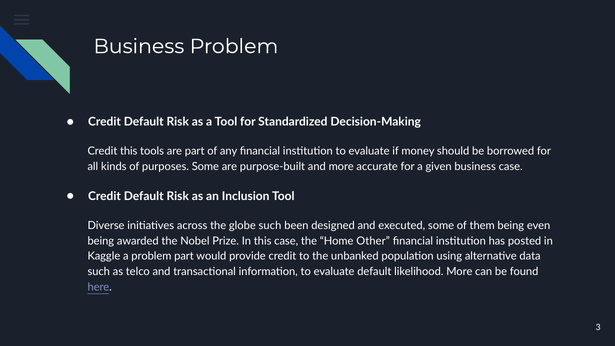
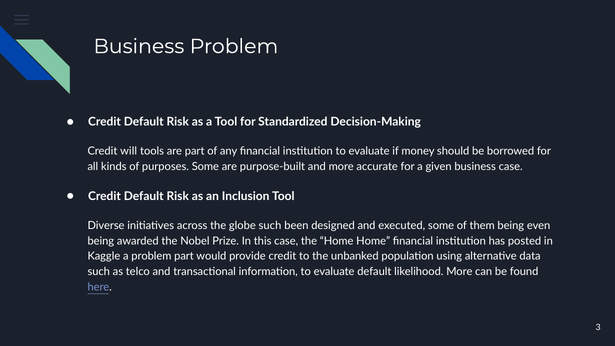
Credit this: this -> will
Home Other: Other -> Home
